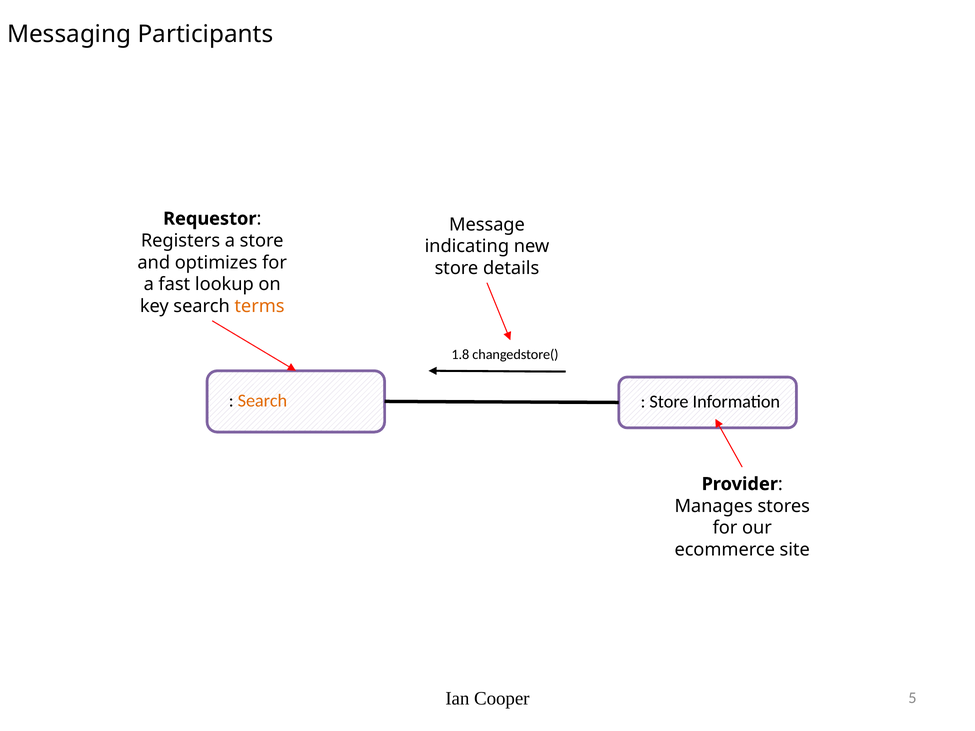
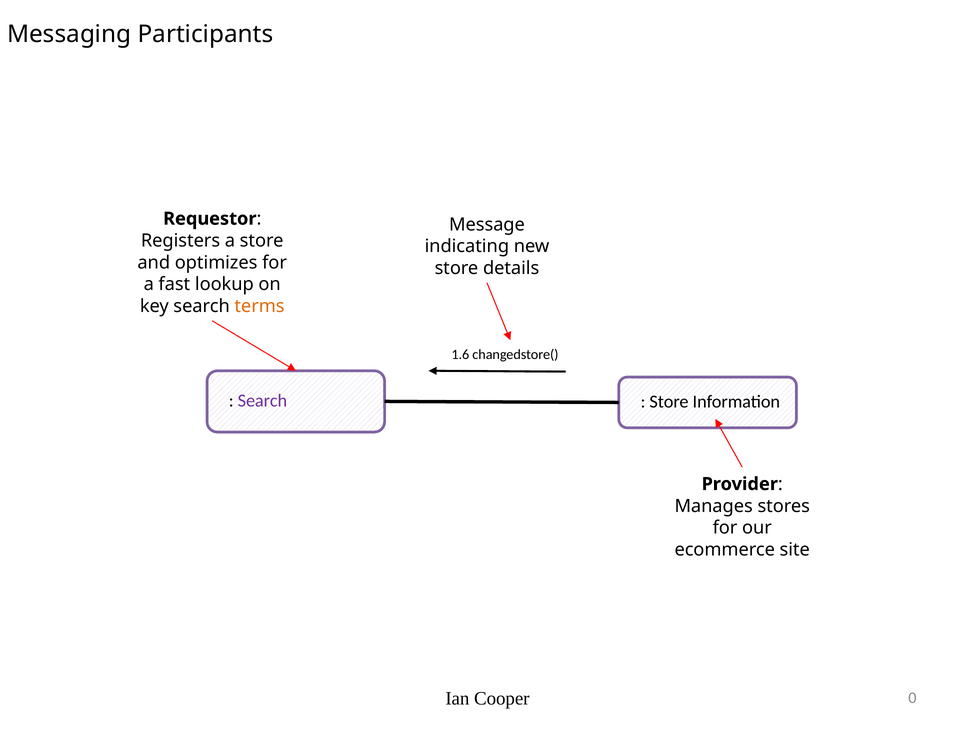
1.8: 1.8 -> 1.6
Search at (262, 401) colour: orange -> purple
5: 5 -> 0
